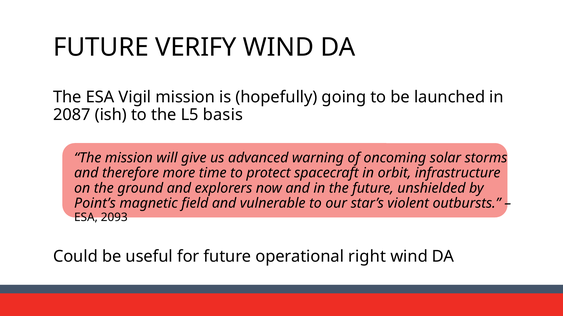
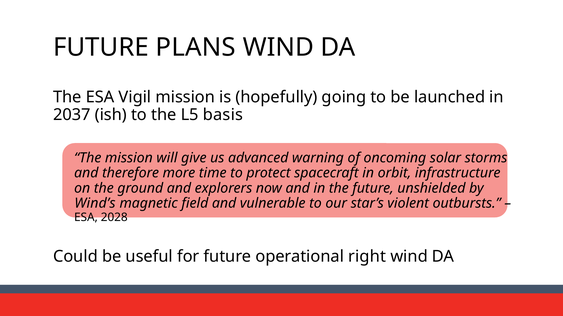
VERIFY: VERIFY -> PLANS
2087: 2087 -> 2037
Point’s: Point’s -> Wind’s
2093: 2093 -> 2028
